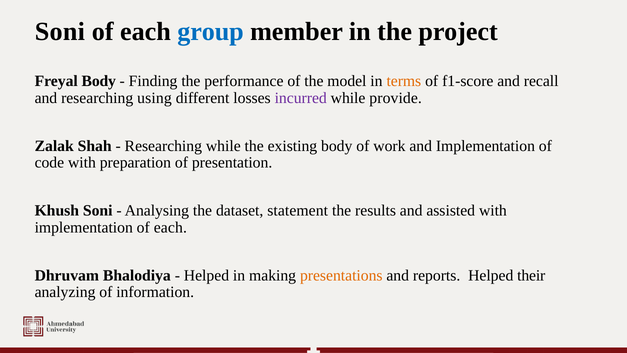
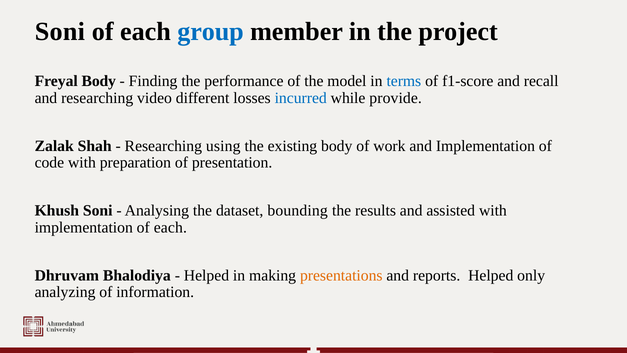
terms colour: orange -> blue
using: using -> video
incurred colour: purple -> blue
Researching while: while -> using
statement: statement -> bounding
their: their -> only
